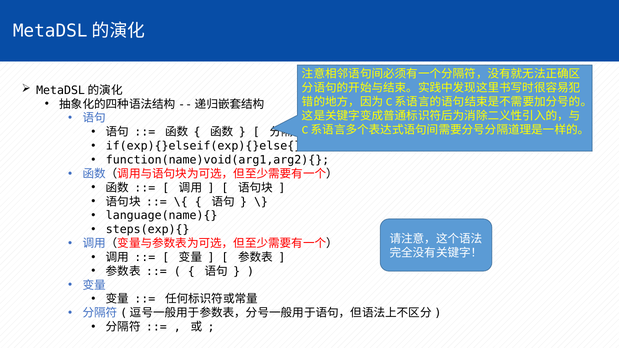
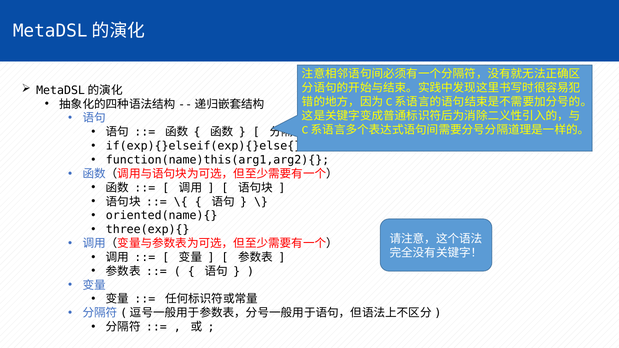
function(name)void(arg1,arg2){: function(name)void(arg1,arg2){ -> function(name)this(arg1,arg2){
language(name){: language(name){ -> oriented(name){
steps(exp){: steps(exp){ -> three(exp){
